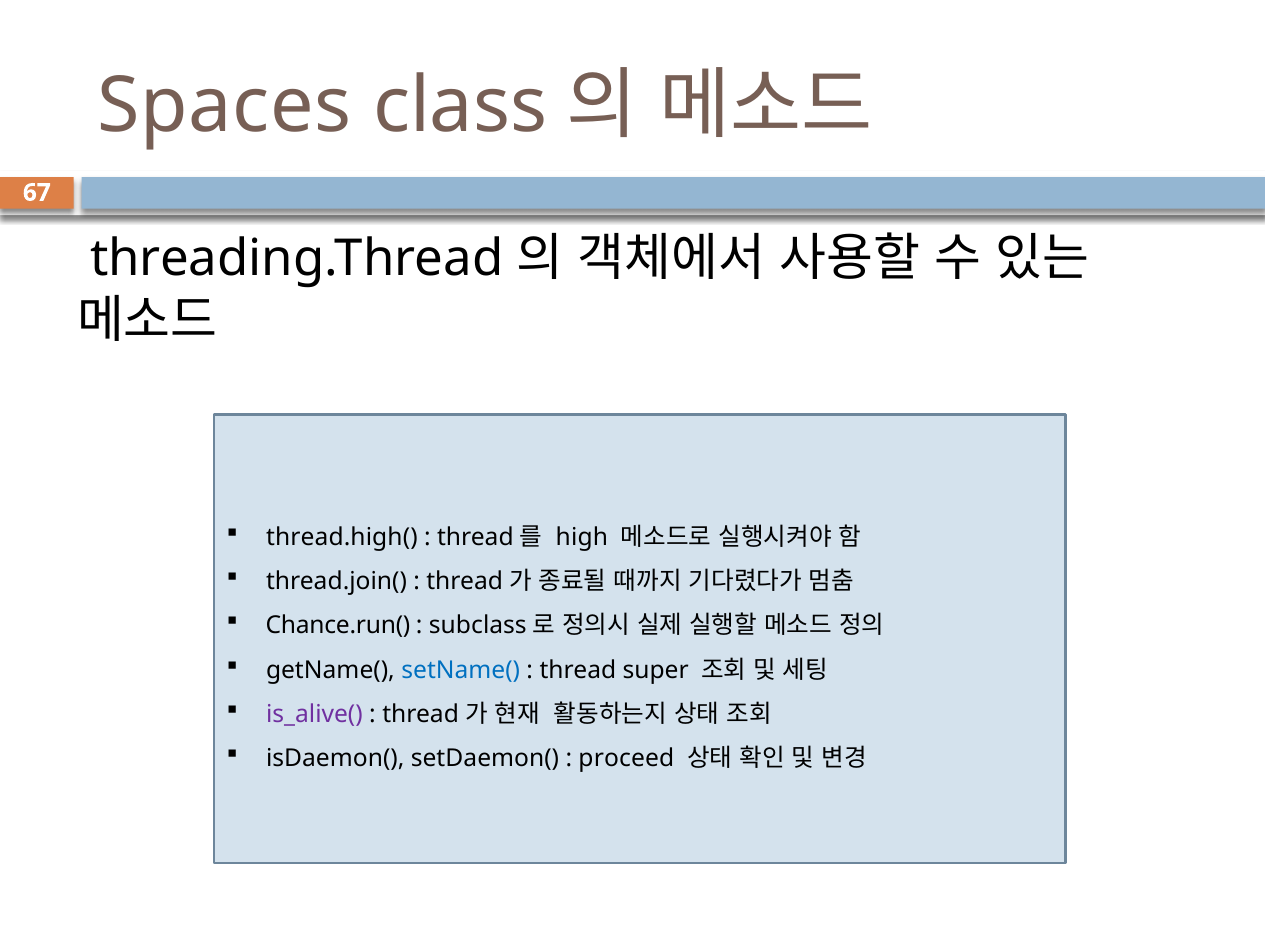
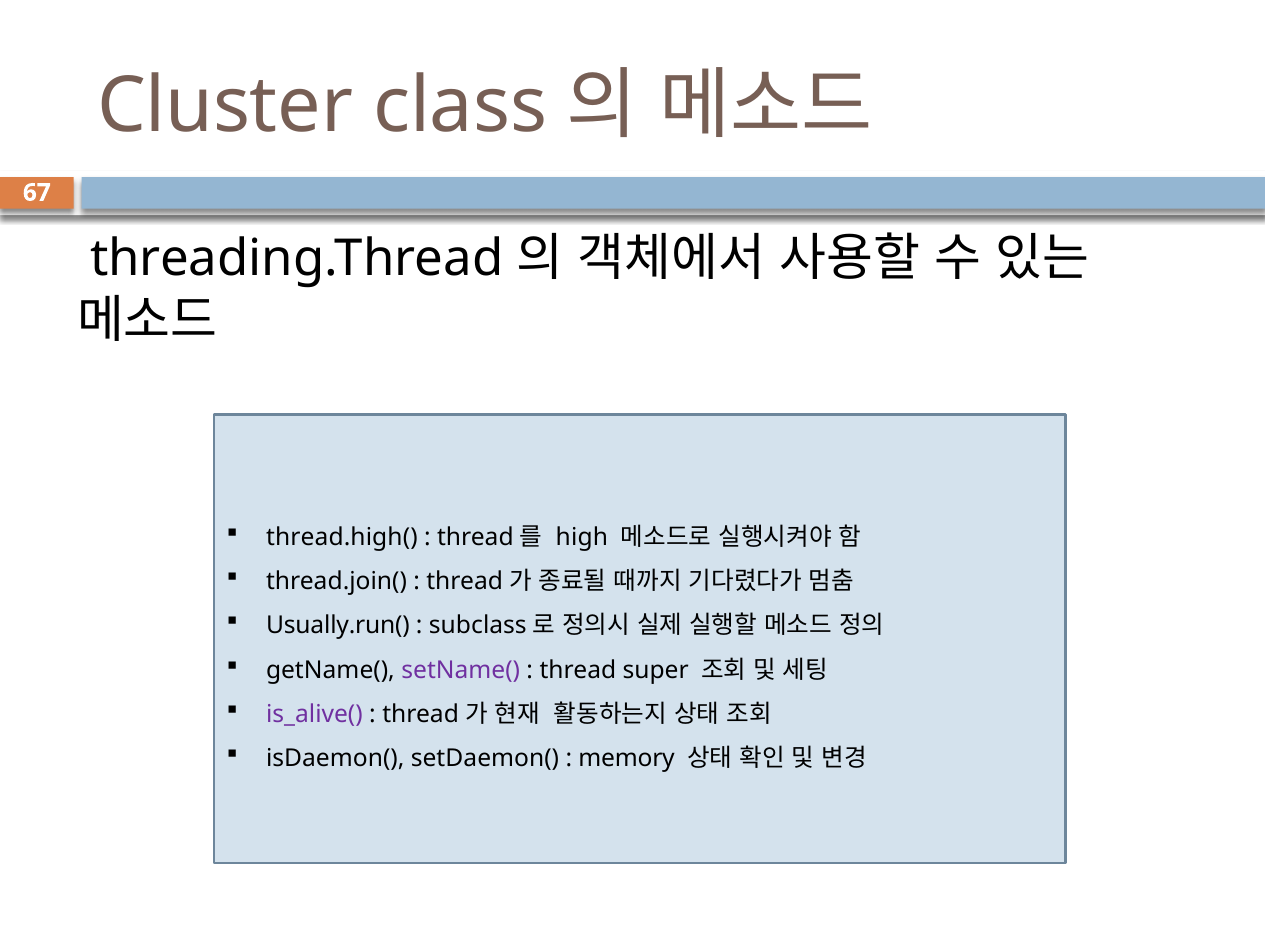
Spaces: Spaces -> Cluster
Chance.run(: Chance.run( -> Usually.run(
setName( colour: blue -> purple
proceed: proceed -> memory
